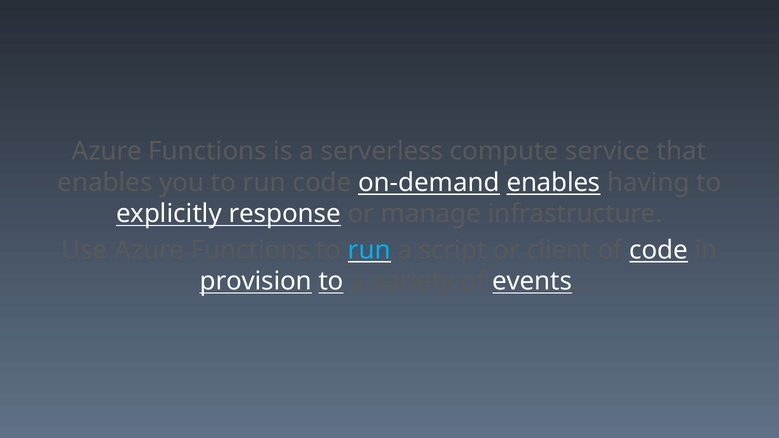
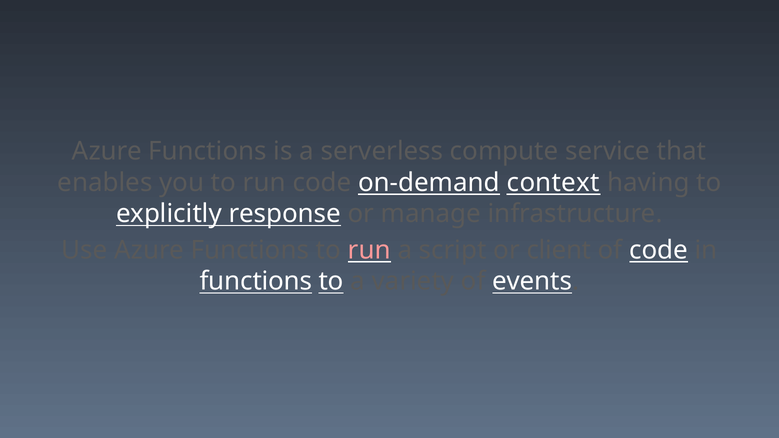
on-demand enables: enables -> context
run at (369, 250) colour: light blue -> pink
provision at (256, 281): provision -> functions
